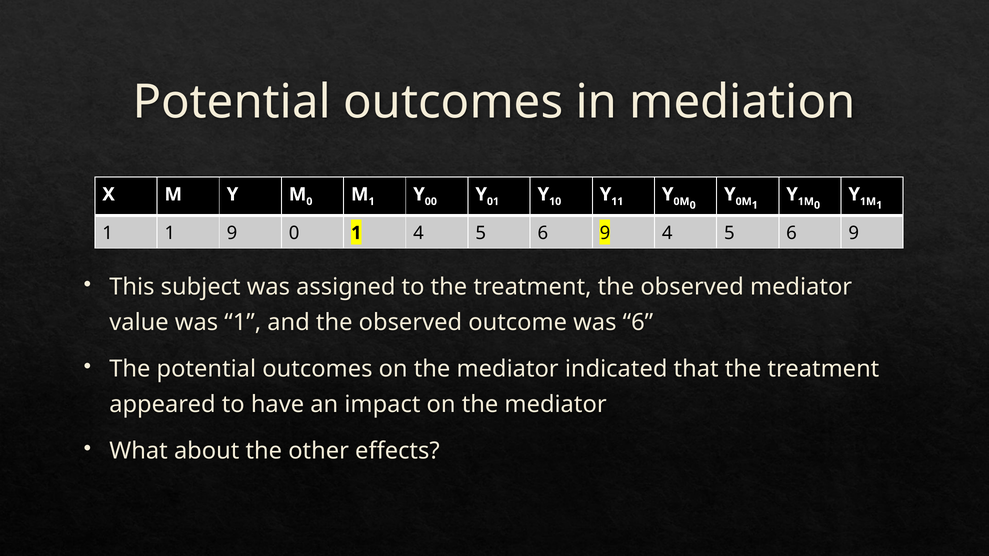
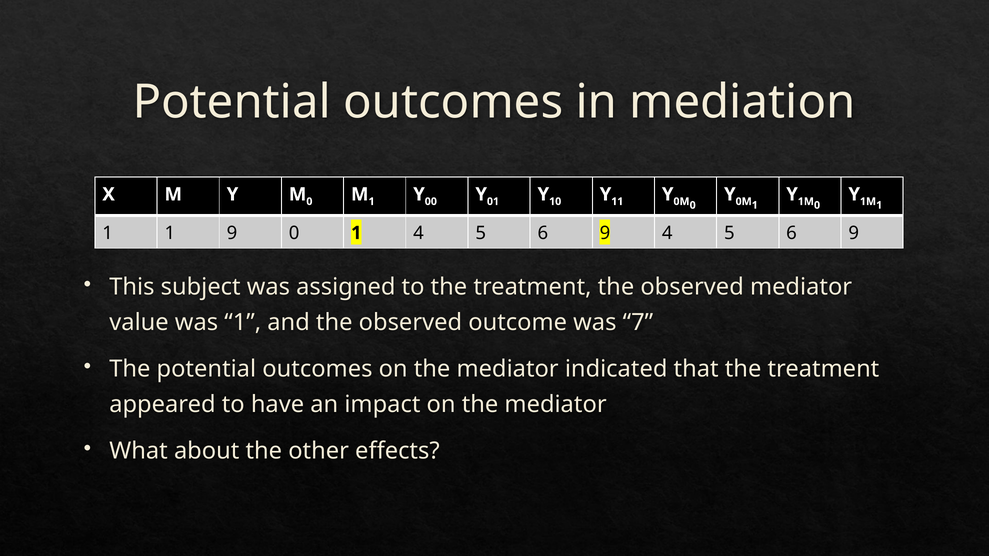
was 6: 6 -> 7
